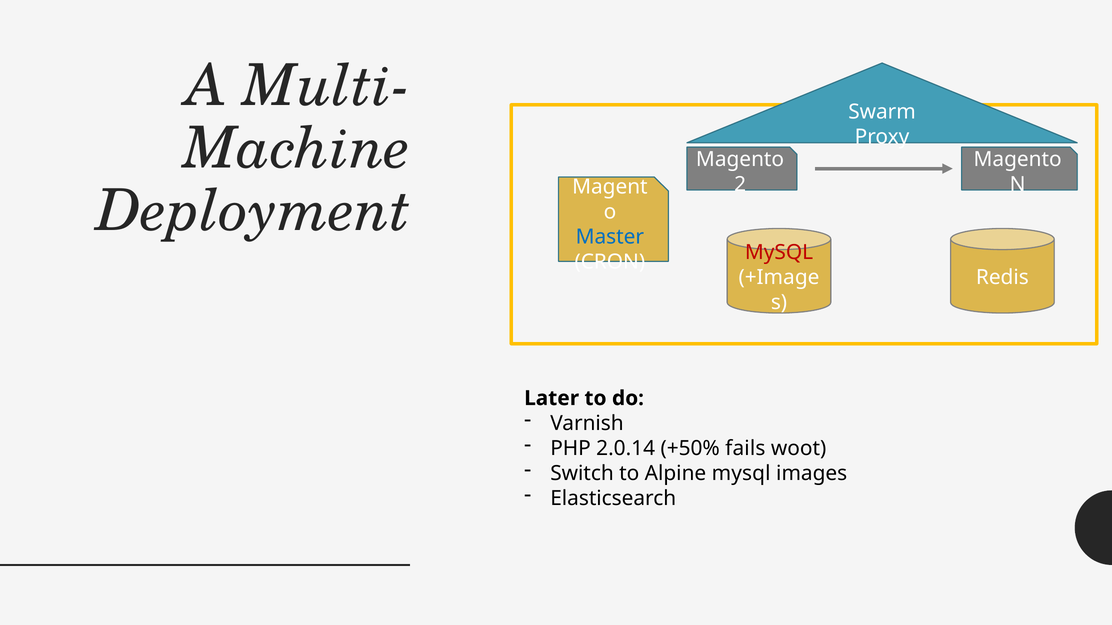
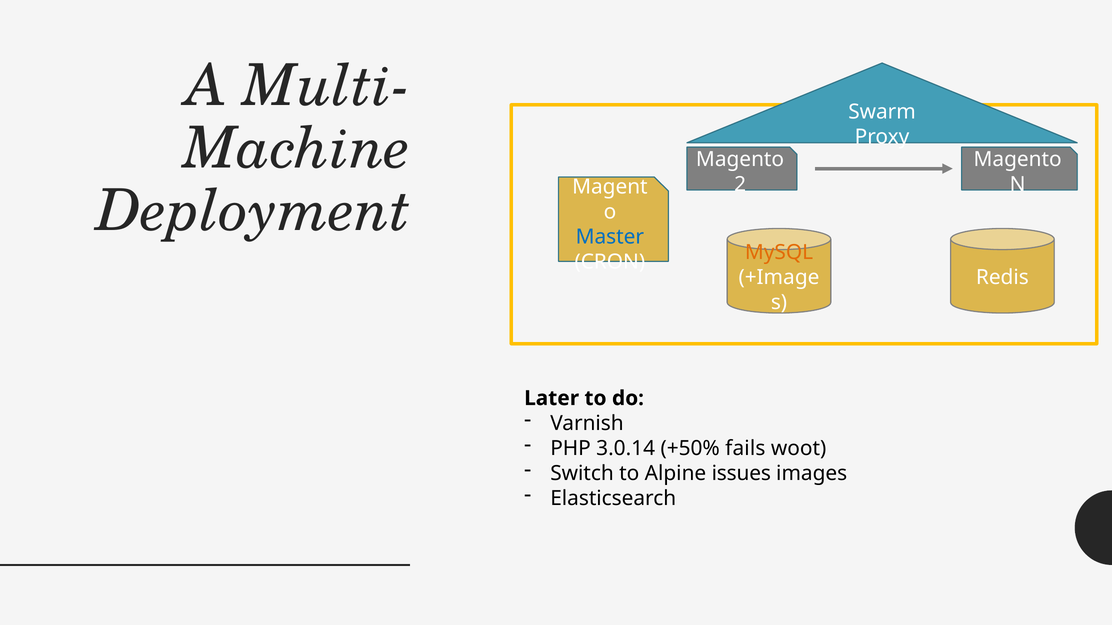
MySQL at (779, 253) colour: red -> orange
2.0.14: 2.0.14 -> 3.0.14
Alpine mysql: mysql -> issues
